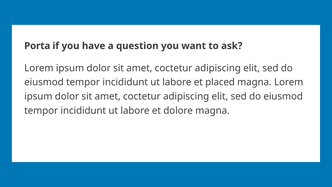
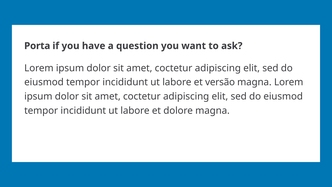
placed: placed -> versão
